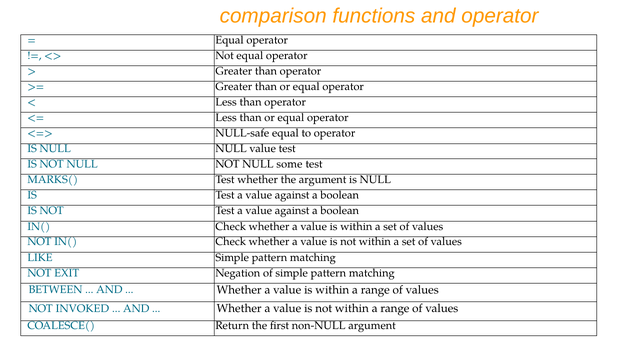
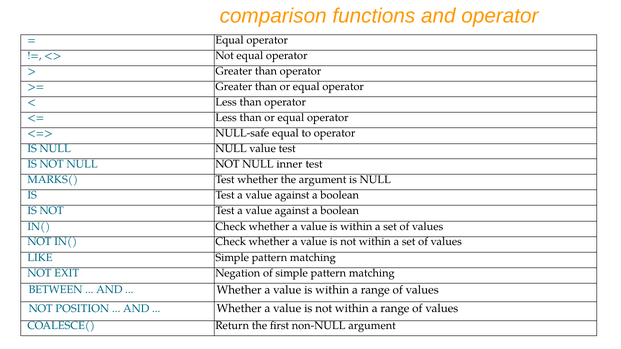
some: some -> inner
INVOKED: INVOKED -> POSITION
